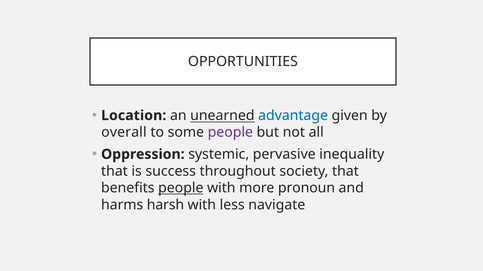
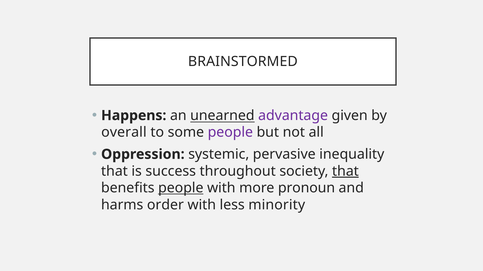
OPPORTUNITIES: OPPORTUNITIES -> BRAINSTORMED
Location: Location -> Happens
advantage colour: blue -> purple
that at (345, 172) underline: none -> present
harsh: harsh -> order
navigate: navigate -> minority
